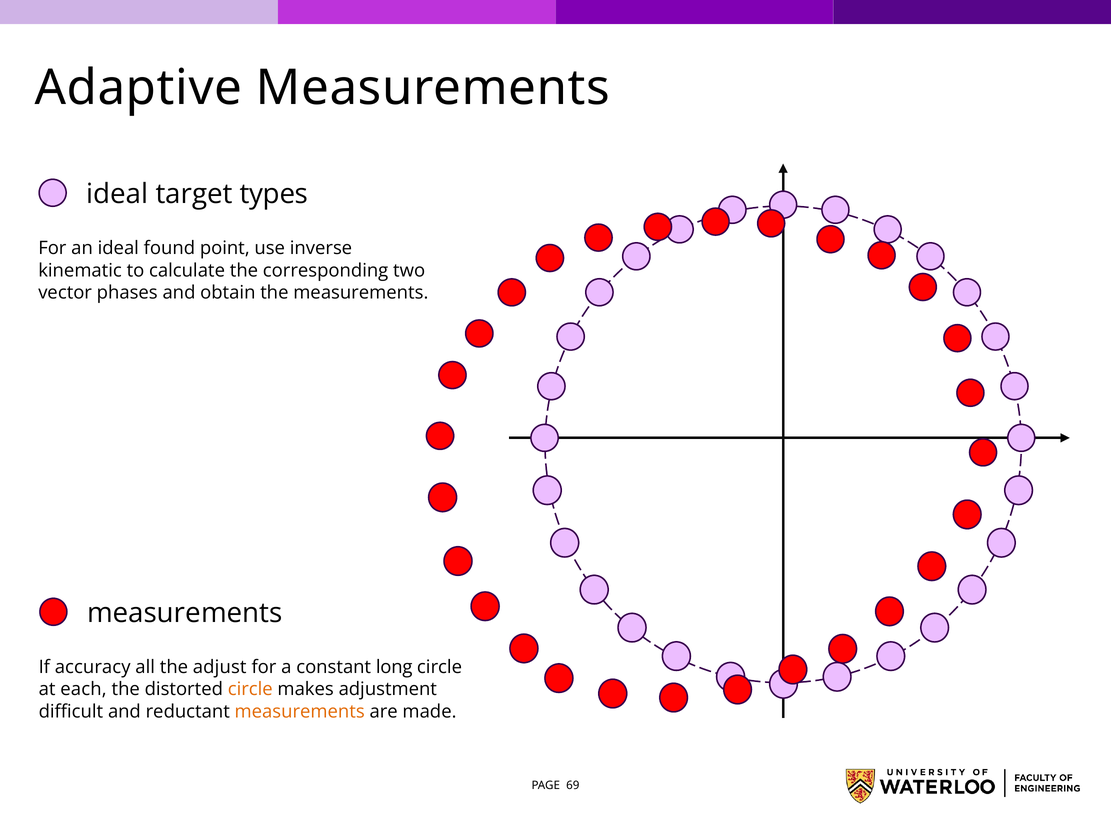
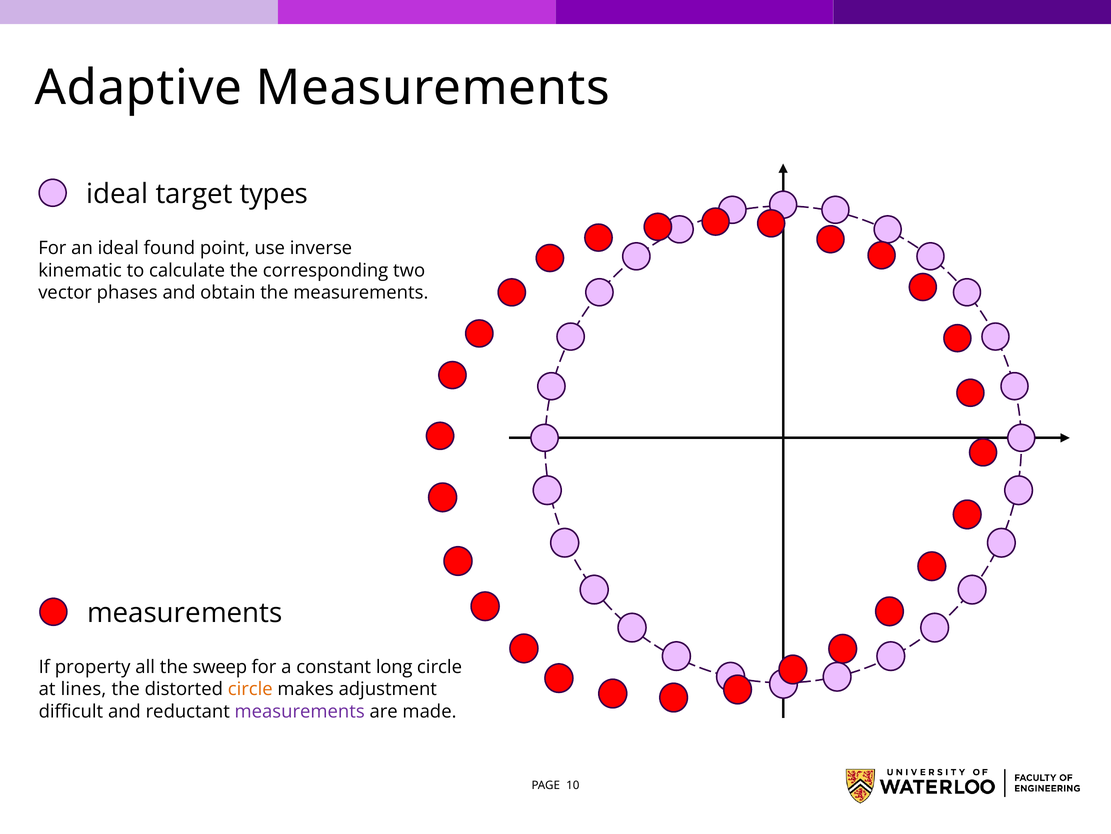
accuracy: accuracy -> property
adjust: adjust -> sweep
each: each -> lines
measurements at (300, 711) colour: orange -> purple
69: 69 -> 10
